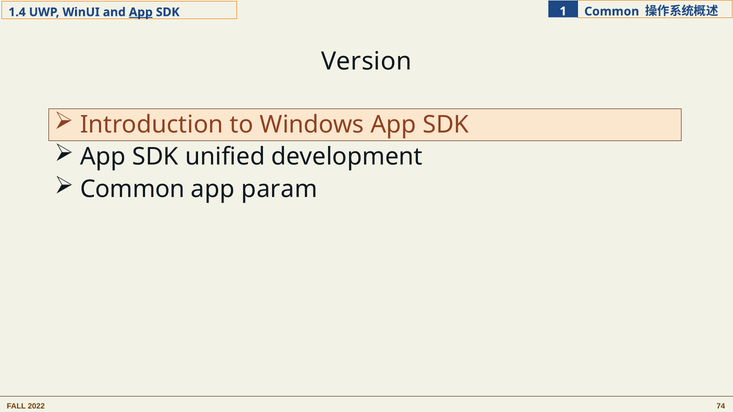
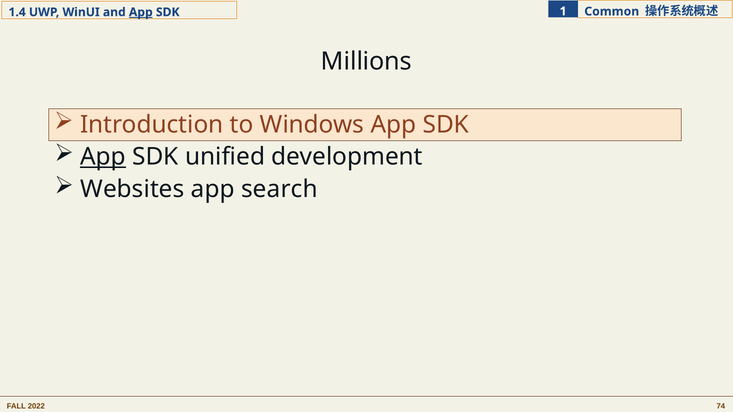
Version: Version -> Millions
App at (103, 157) underline: none -> present
Common at (133, 189): Common -> Websites
param: param -> search
